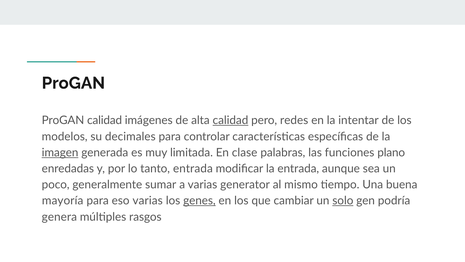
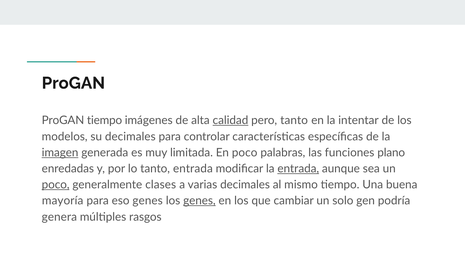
ProGAN calidad: calidad -> tiempo
pero redes: redes -> tanto
En clase: clase -> poco
entrada at (298, 168) underline: none -> present
poco at (56, 184) underline: none -> present
sumar: sumar -> clases
varias generator: generator -> decimales
eso varias: varias -> genes
solo underline: present -> none
